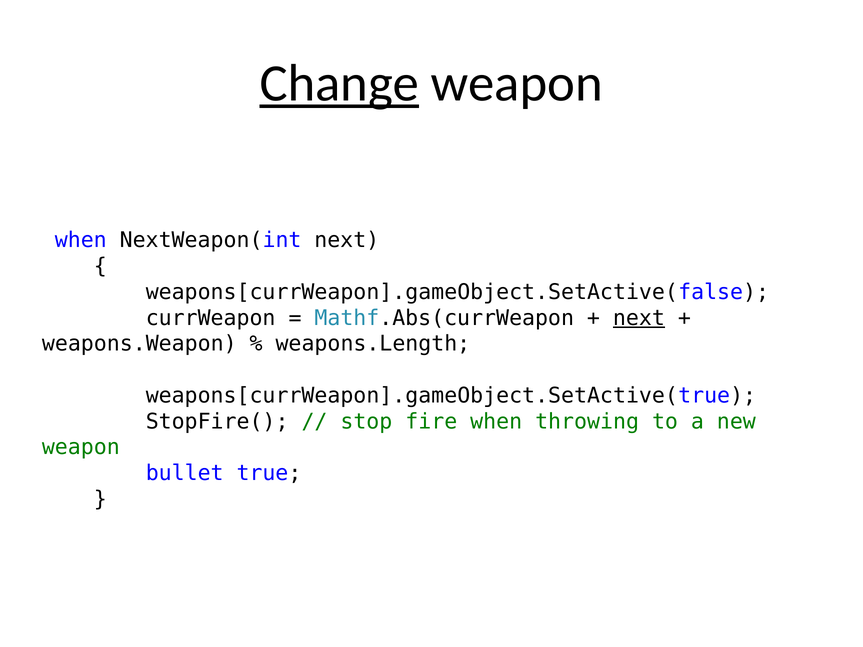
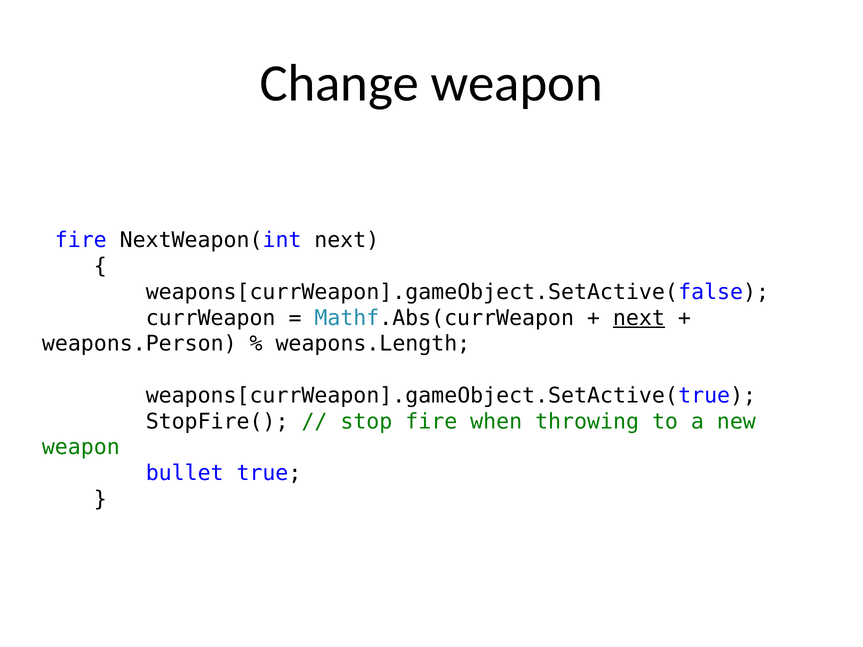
Change underline: present -> none
when at (81, 240): when -> fire
weapons.Weapon: weapons.Weapon -> weapons.Person
